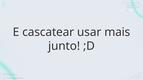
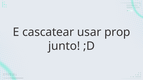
mais: mais -> prop
